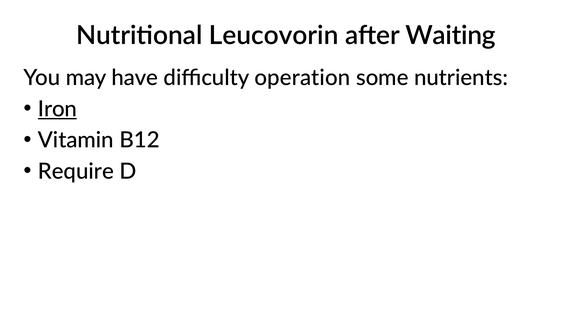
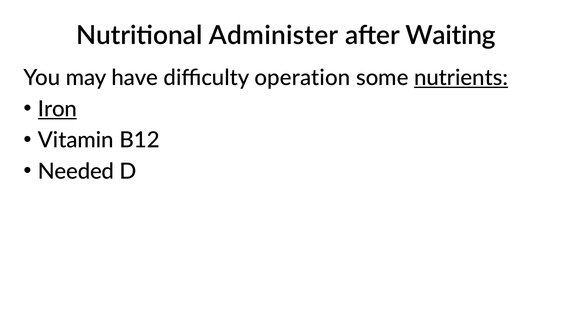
Leucovorin: Leucovorin -> Administer
nutrients underline: none -> present
Require: Require -> Needed
